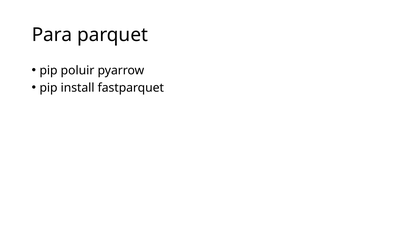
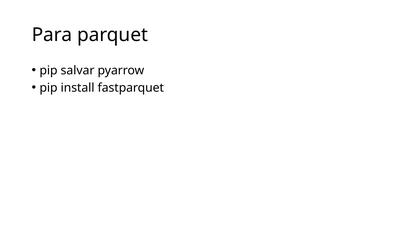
poluir: poluir -> salvar
